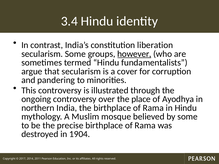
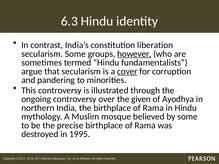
3.4: 3.4 -> 6.3
cover underline: none -> present
place: place -> given
1904: 1904 -> 1995
